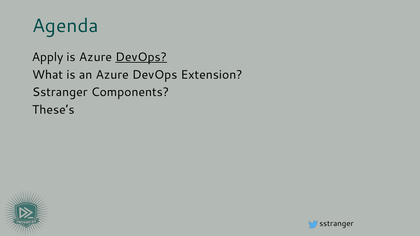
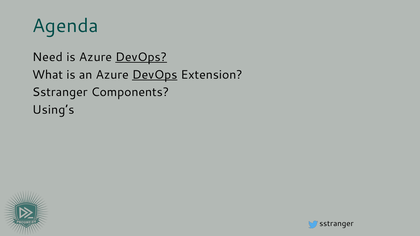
Apply: Apply -> Need
DevOps at (155, 75) underline: none -> present
These’s: These’s -> Using’s
